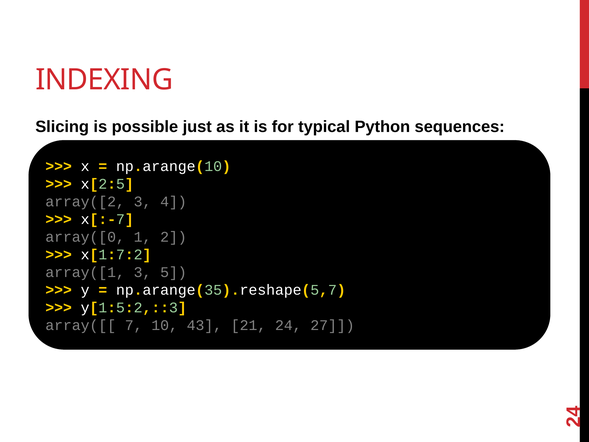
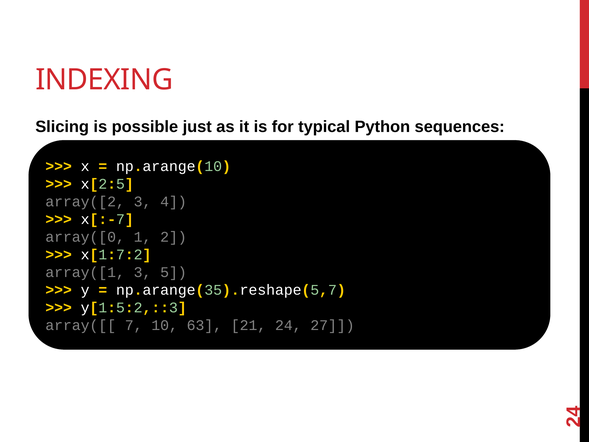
43: 43 -> 63
